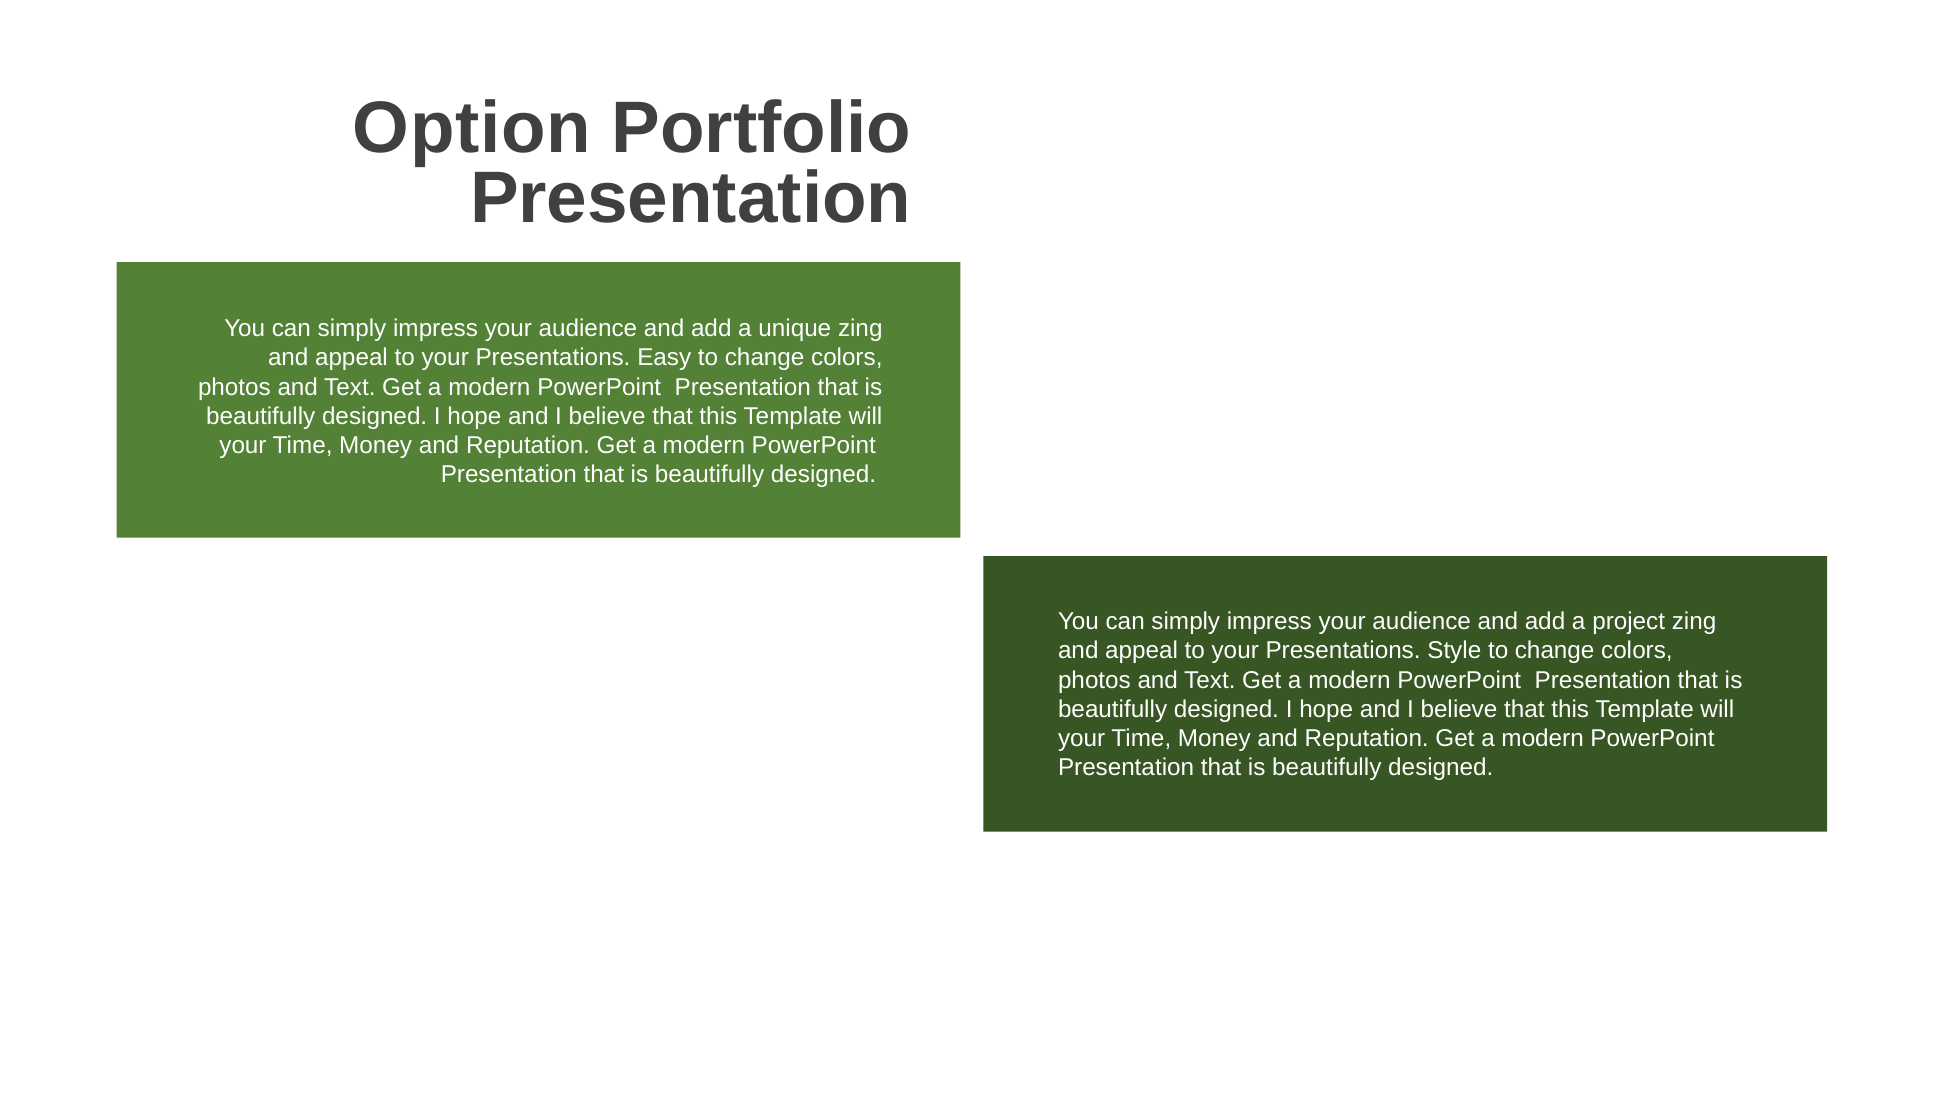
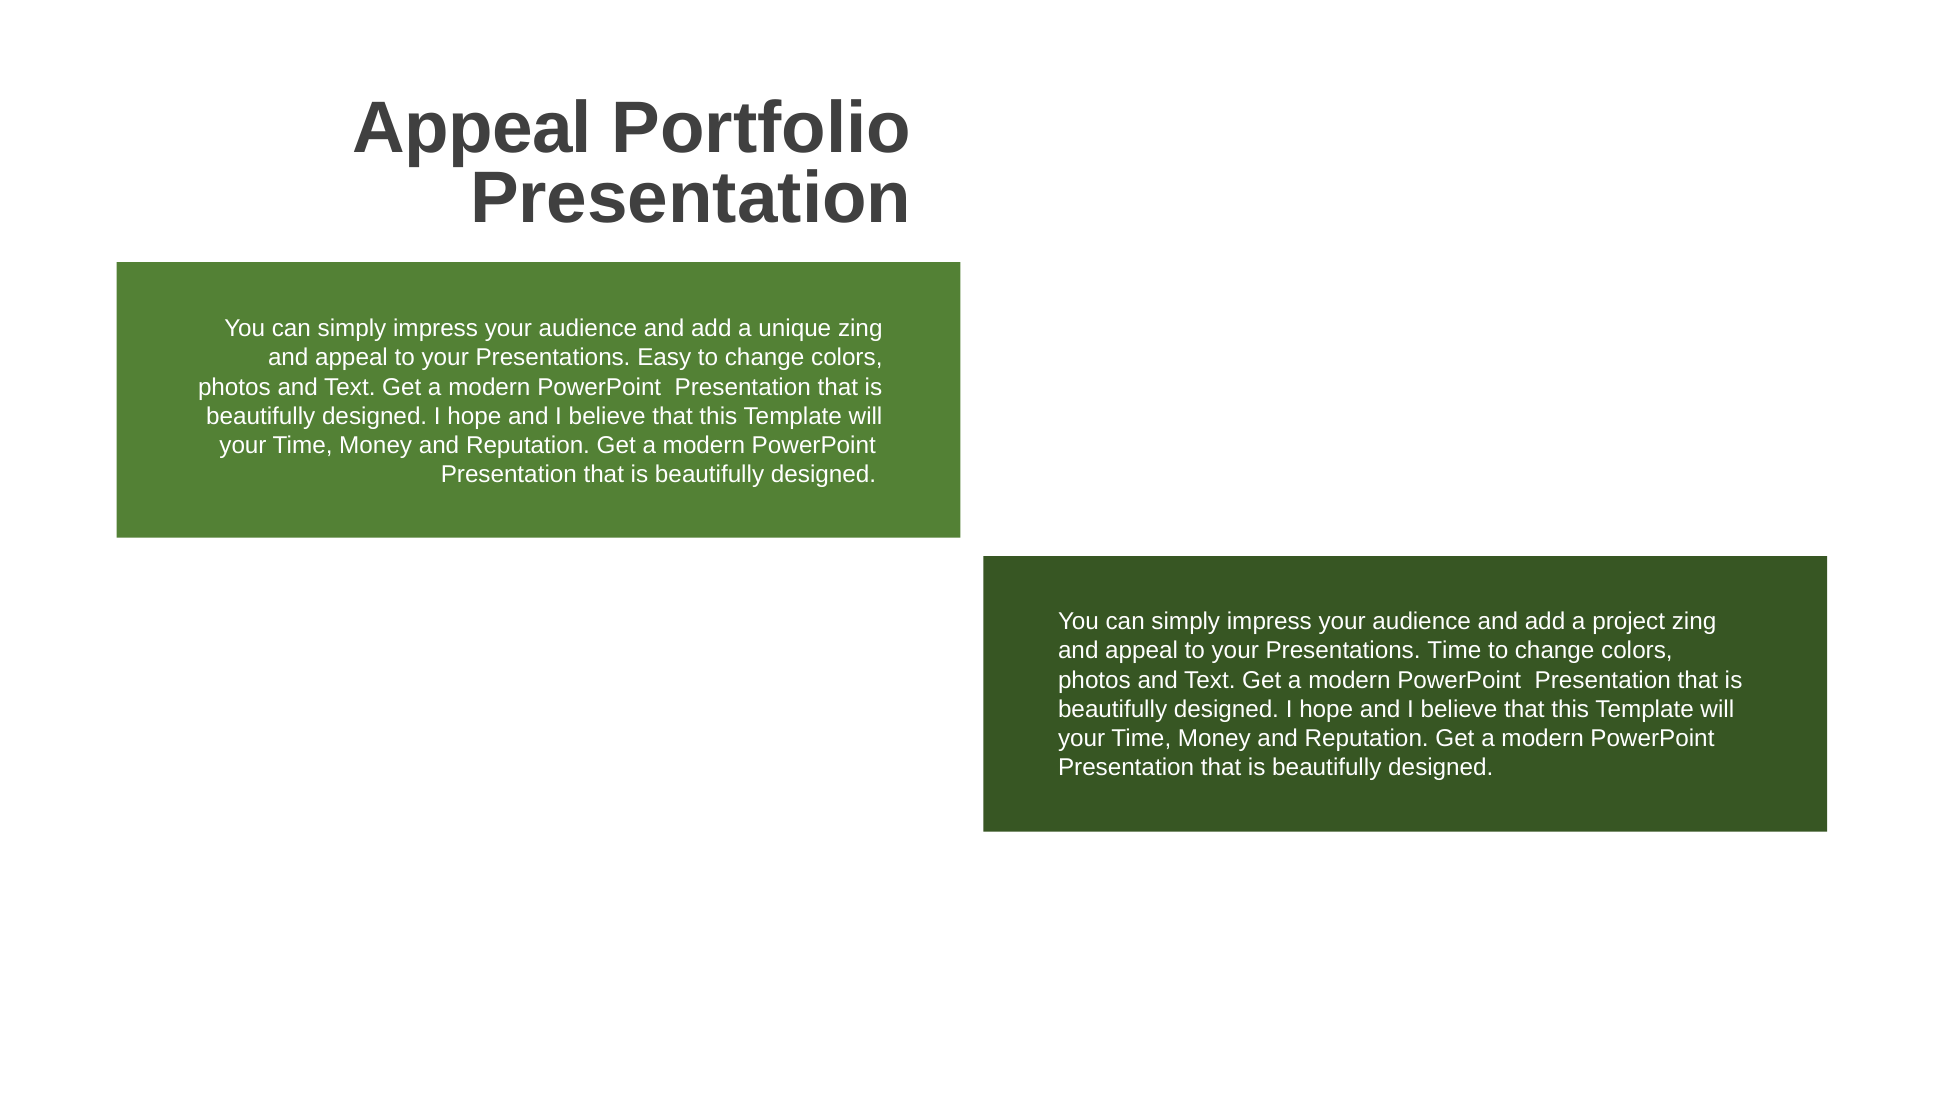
Option at (472, 129): Option -> Appeal
Presentations Style: Style -> Time
